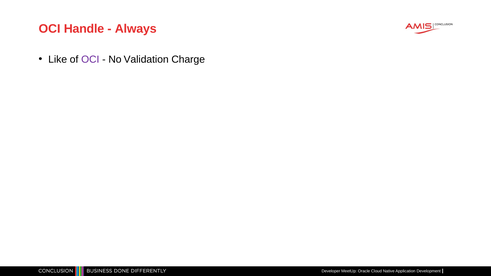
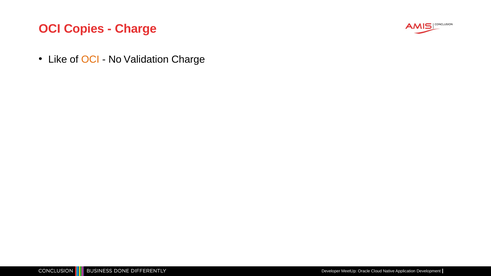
Handle: Handle -> Copies
Always at (136, 29): Always -> Charge
OCI at (90, 60) colour: purple -> orange
